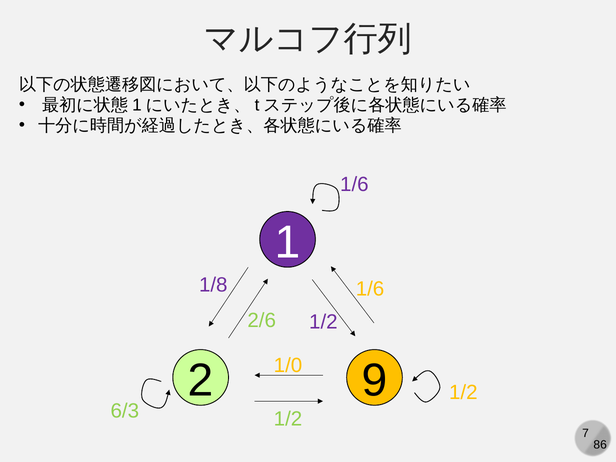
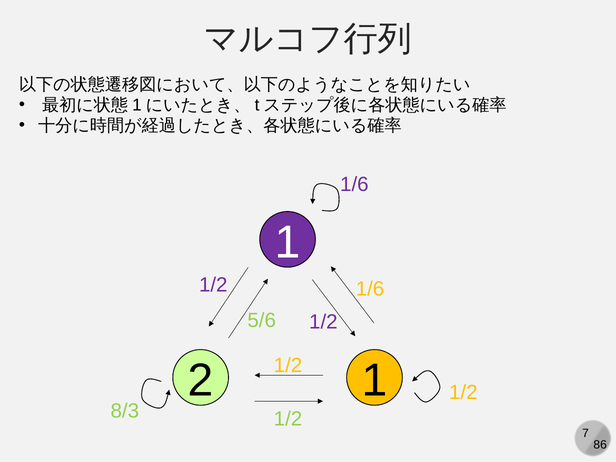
1/8 at (213, 285): 1/8 -> 1/2
2/6: 2/6 -> 5/6
1/0 at (288, 365): 1/0 -> 1/2
2 9: 9 -> 1
6/3: 6/3 -> 8/3
